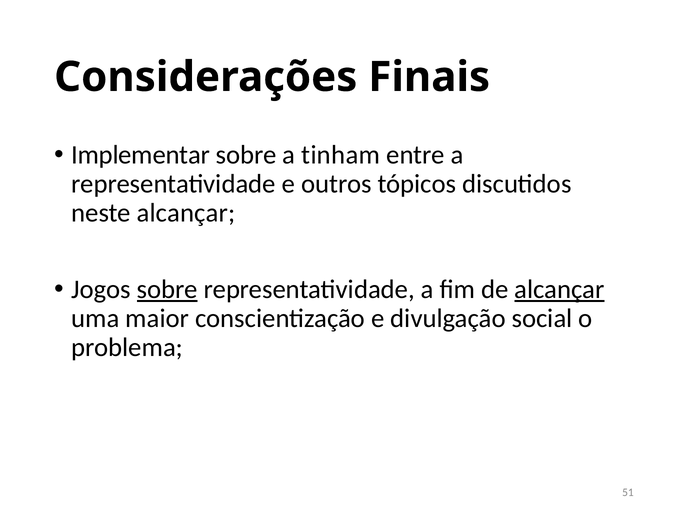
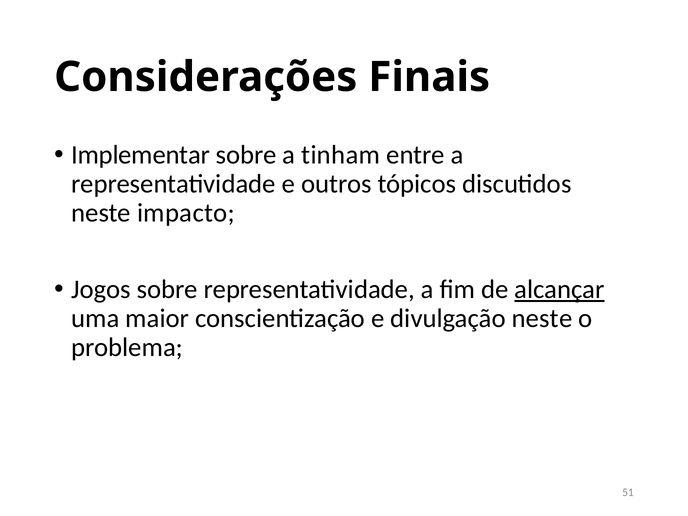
neste alcançar: alcançar -> impacto
sobre at (167, 290) underline: present -> none
divulgação social: social -> neste
